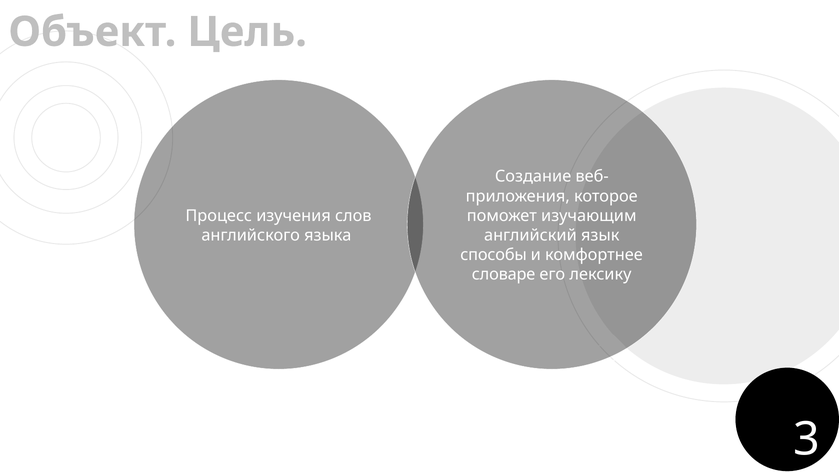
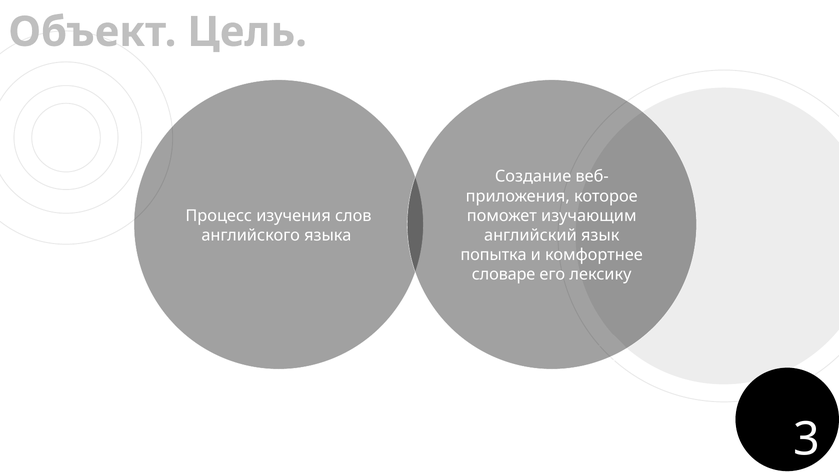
способы: способы -> попытка
